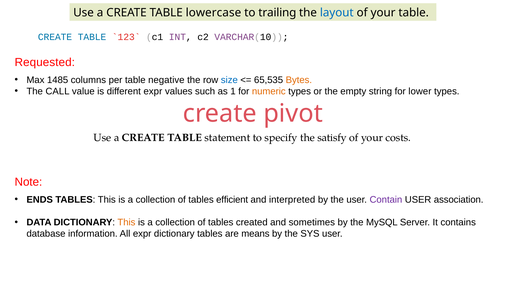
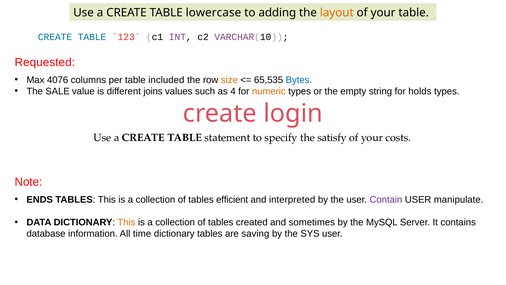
trailing: trailing -> adding
layout colour: blue -> orange
1485: 1485 -> 4076
negative: negative -> included
size colour: blue -> orange
Bytes colour: orange -> blue
CALL: CALL -> SALE
different expr: expr -> joins
1: 1 -> 4
lower: lower -> holds
pivot: pivot -> login
association: association -> manipulate
All expr: expr -> time
means: means -> saving
